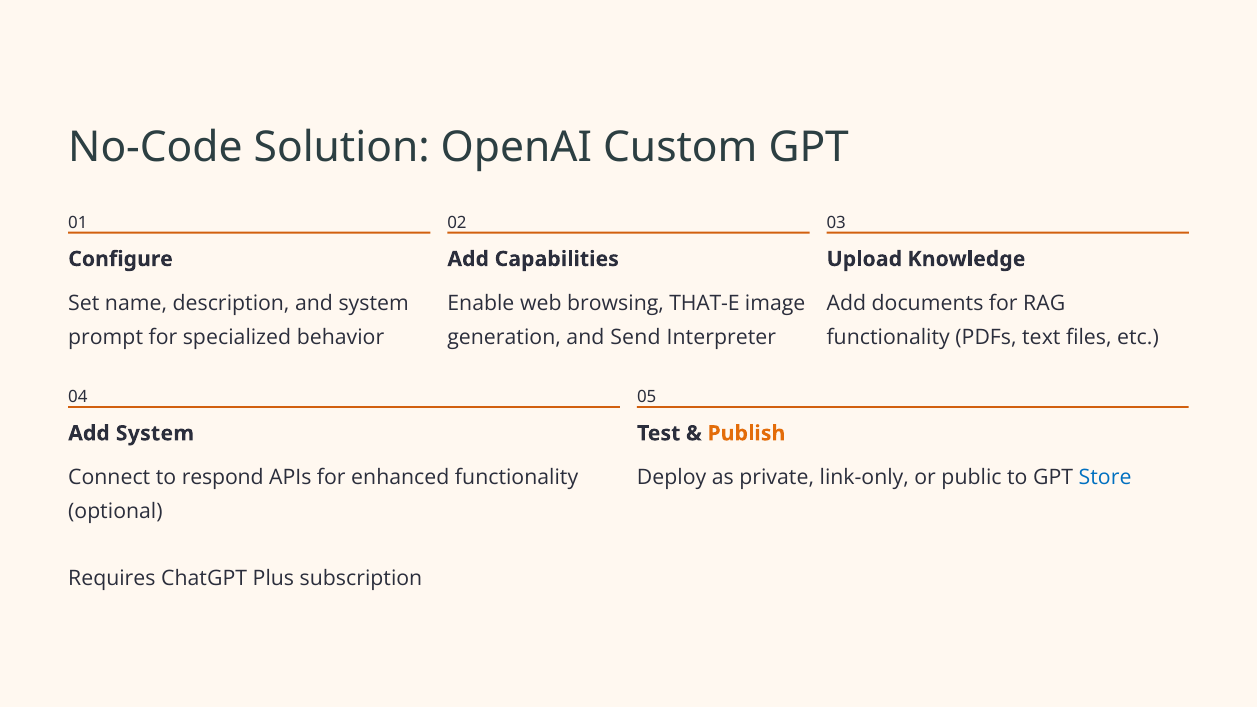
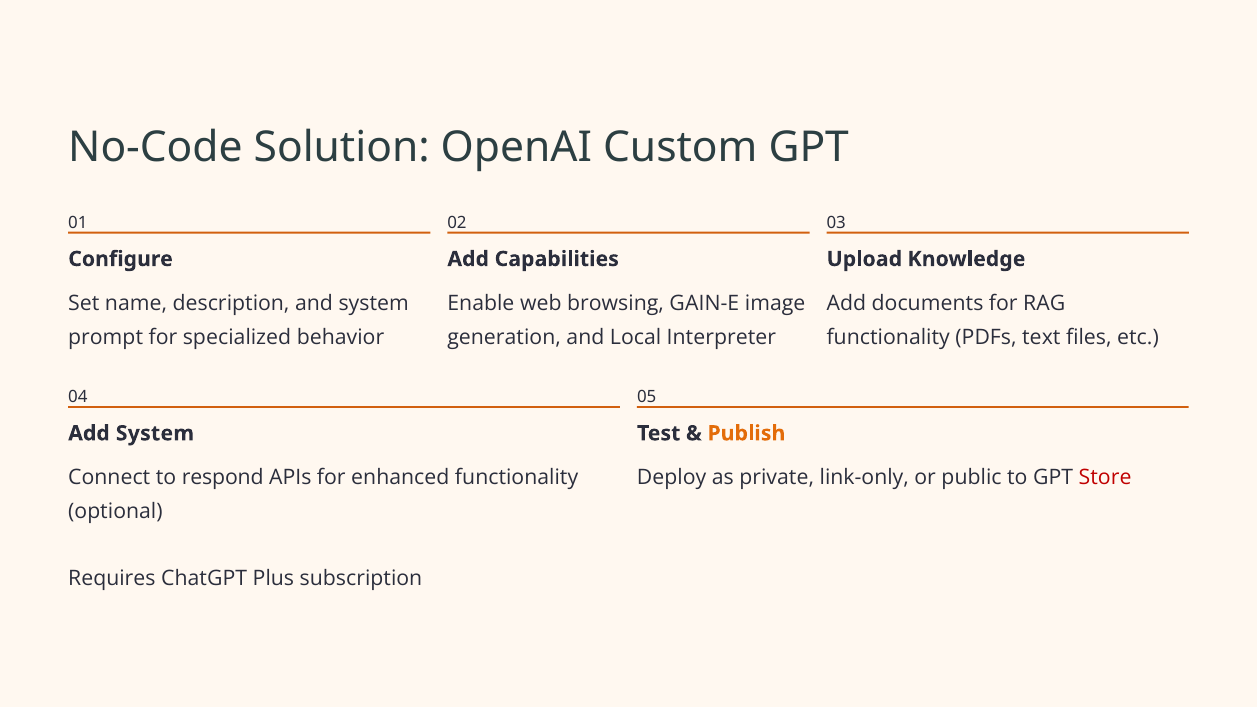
THAT-E: THAT-E -> GAIN-E
Send: Send -> Local
Store colour: blue -> red
